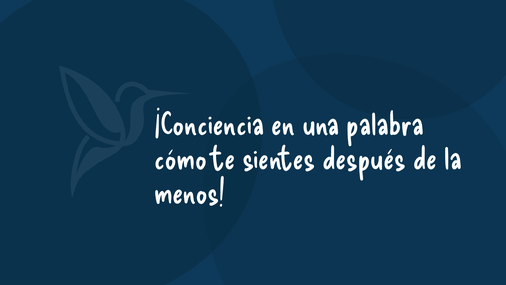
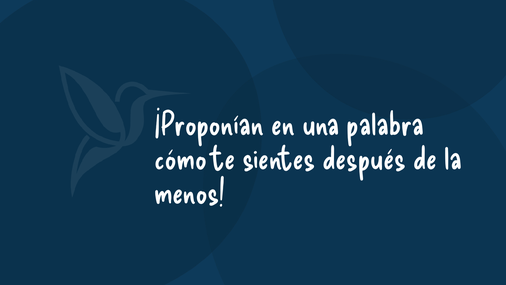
¡Conciencia: ¡Conciencia -> ¡Proponían
